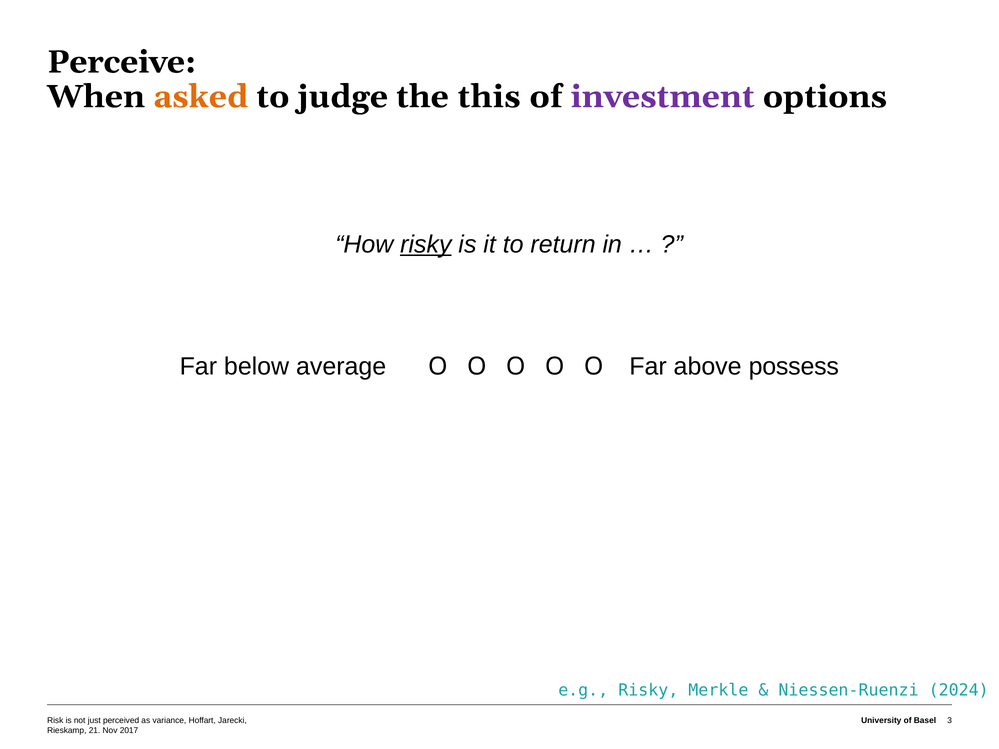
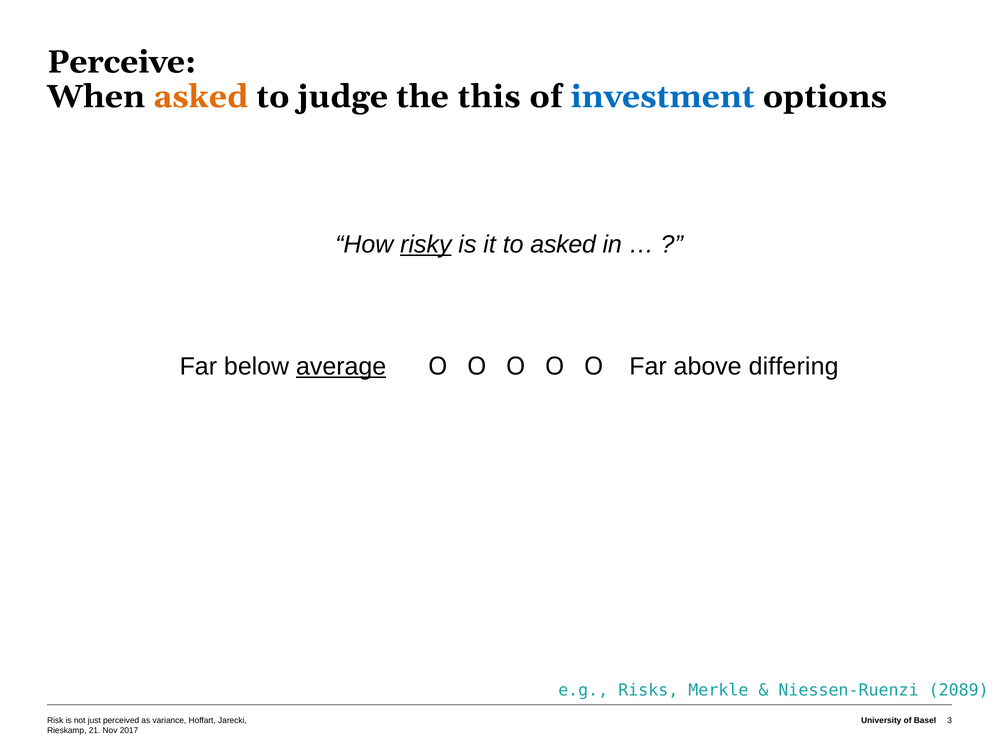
investment colour: purple -> blue
to return: return -> asked
average underline: none -> present
possess: possess -> differing
e.g Risky: Risky -> Risks
2024: 2024 -> 2089
